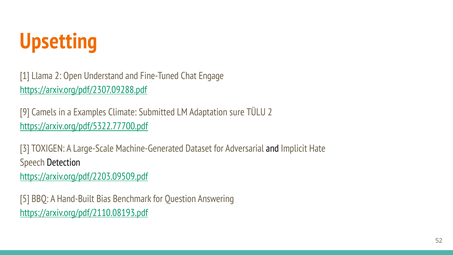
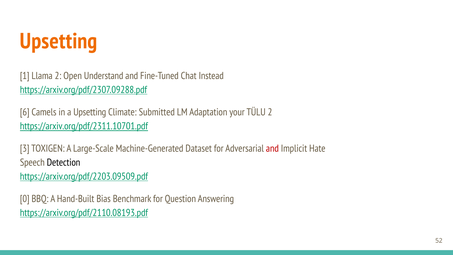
Engage: Engage -> Instead
9: 9 -> 6
a Examples: Examples -> Upsetting
sure: sure -> your
https://arxiv.org/pdf/5322.77700.pdf: https://arxiv.org/pdf/5322.77700.pdf -> https://arxiv.org/pdf/2311.10701.pdf
and at (272, 149) colour: black -> red
5: 5 -> 0
